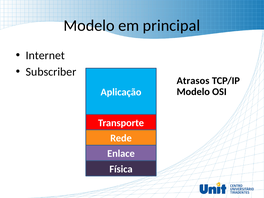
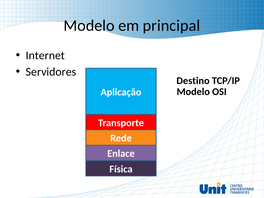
Subscriber: Subscriber -> Servidores
Atrasos: Atrasos -> Destino
